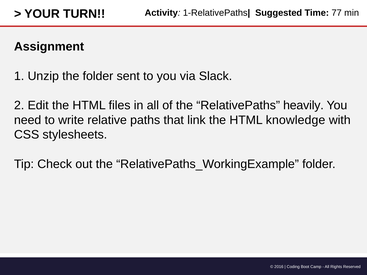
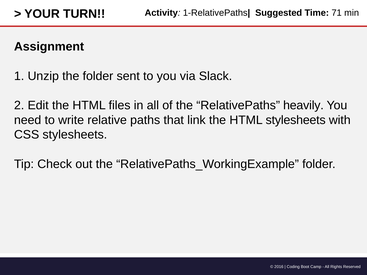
77: 77 -> 71
HTML knowledge: knowledge -> stylesheets
